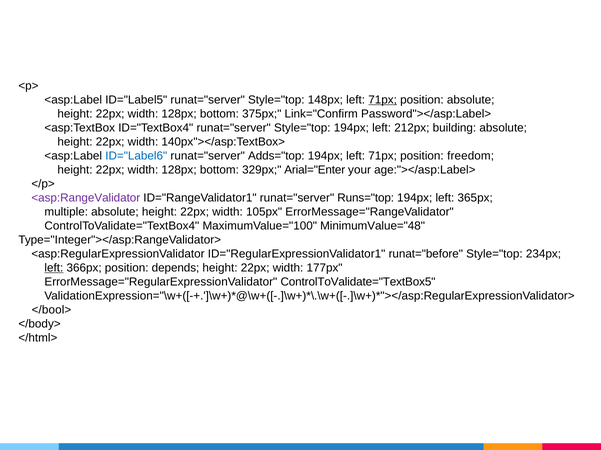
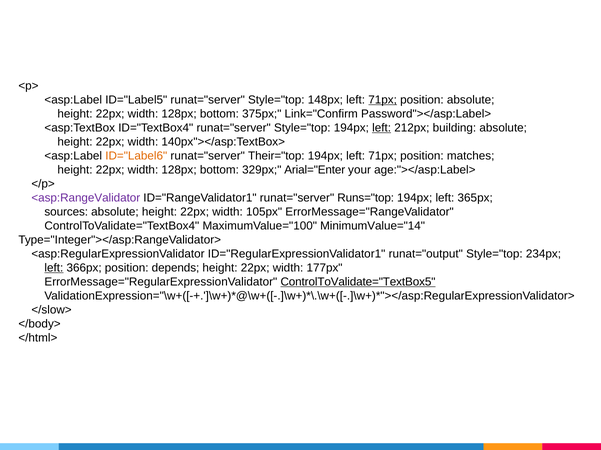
left at (382, 128) underline: none -> present
ID="Label6 colour: blue -> orange
Adds="top: Adds="top -> Their="top
freedom: freedom -> matches
multiple: multiple -> sources
MinimumValue="48: MinimumValue="48 -> MinimumValue="14
runat="before: runat="before -> runat="output
ControlToValidate="TextBox5 underline: none -> present
</bool>: </bool> -> </slow>
